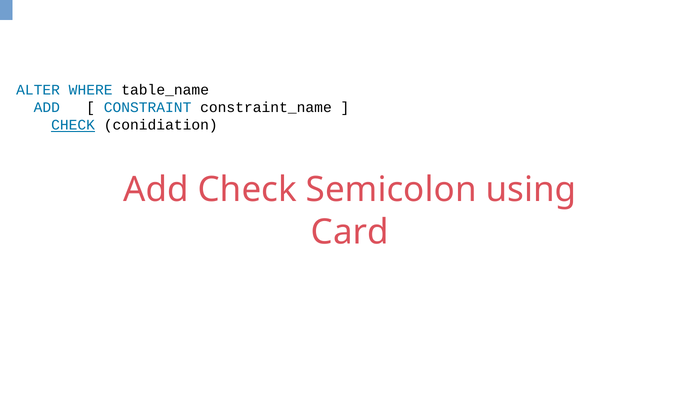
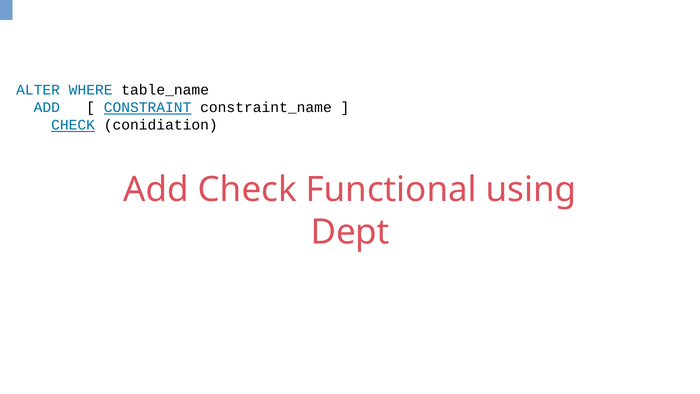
CONSTRAINT underline: none -> present
Semicolon: Semicolon -> Functional
Card: Card -> Dept
